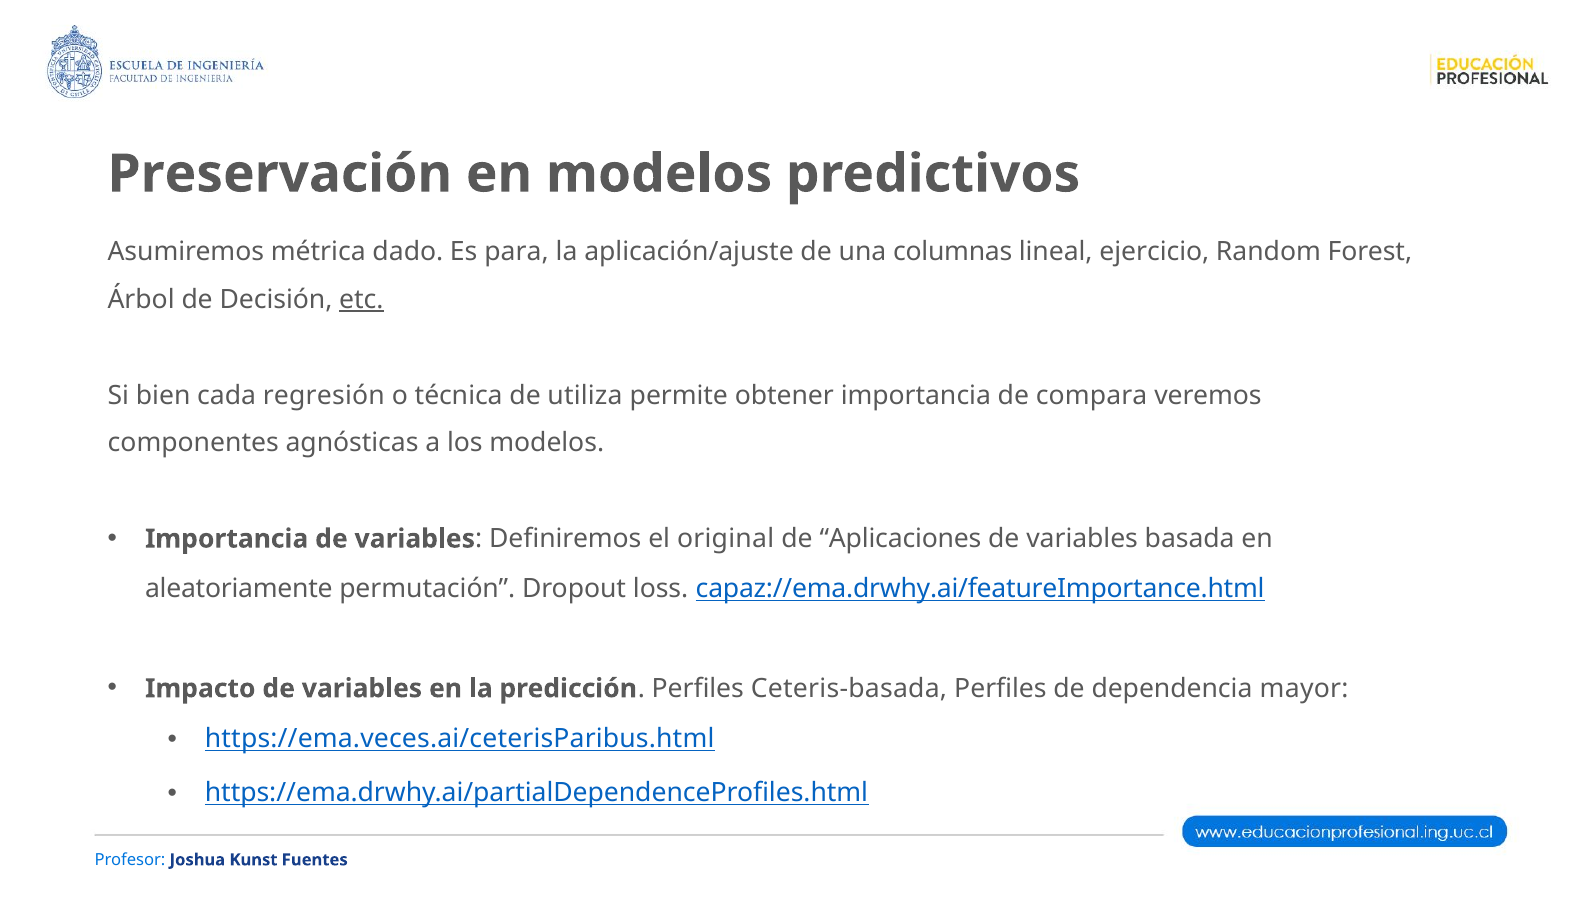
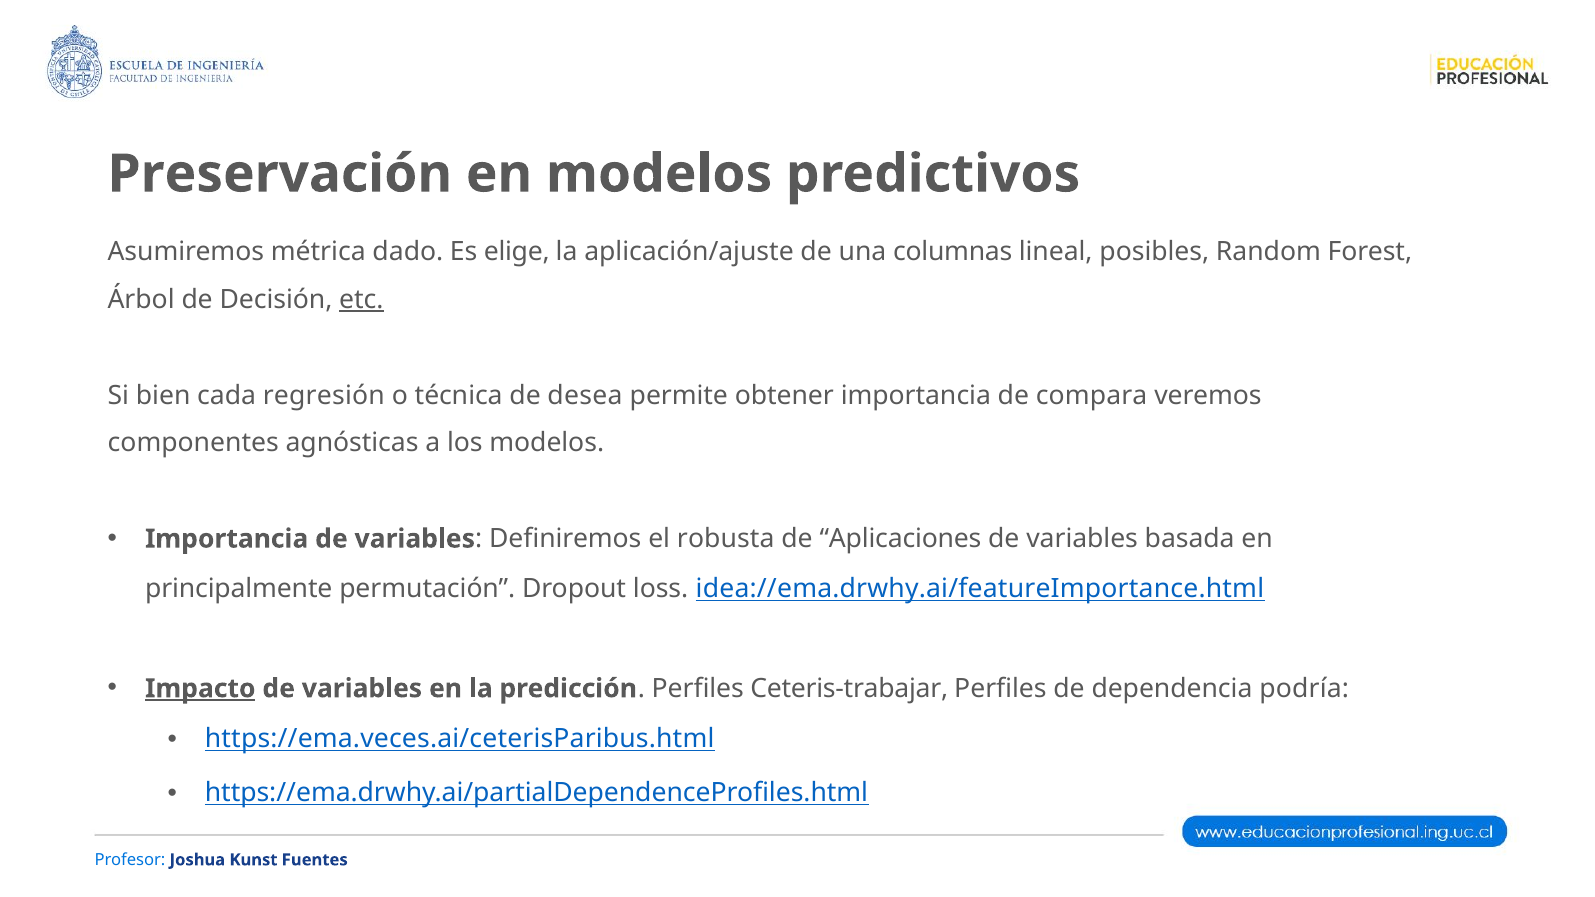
para: para -> elige
ejercicio: ejercicio -> posibles
utiliza: utiliza -> desea
original: original -> robusta
aleatoriamente: aleatoriamente -> principalmente
capaz://ema.drwhy.ai/featureImportance.html: capaz://ema.drwhy.ai/featureImportance.html -> idea://ema.drwhy.ai/featureImportance.html
Impacto underline: none -> present
Ceteris-basada: Ceteris-basada -> Ceteris-trabajar
mayor: mayor -> podría
